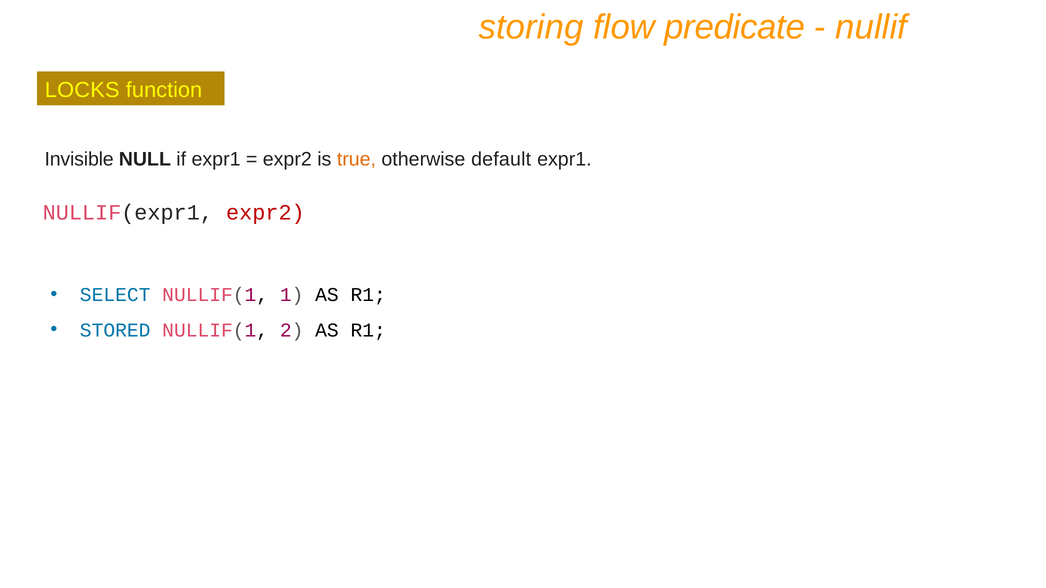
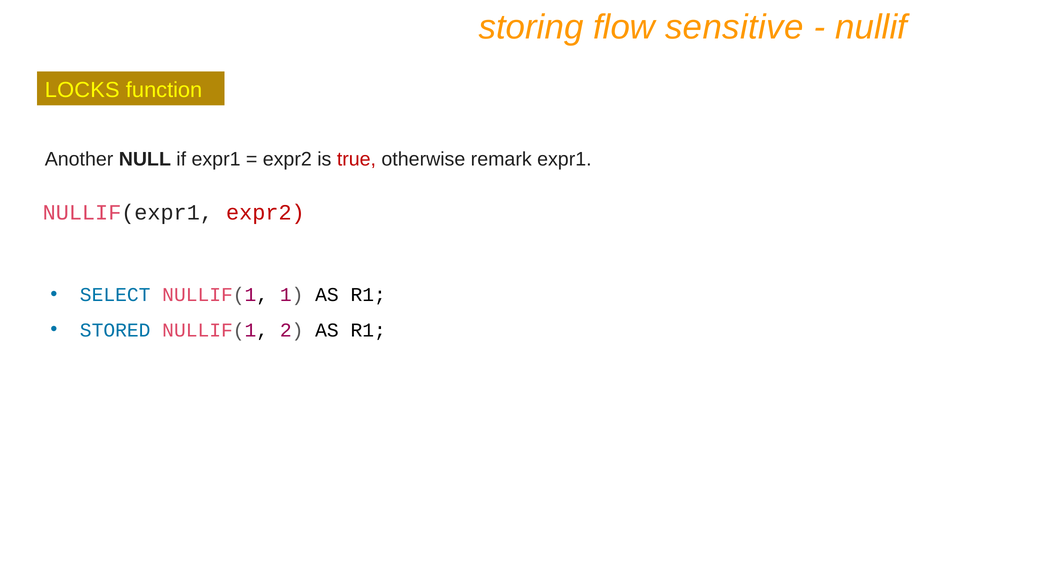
predicate: predicate -> sensitive
Invisible: Invisible -> Another
true colour: orange -> red
default: default -> remark
